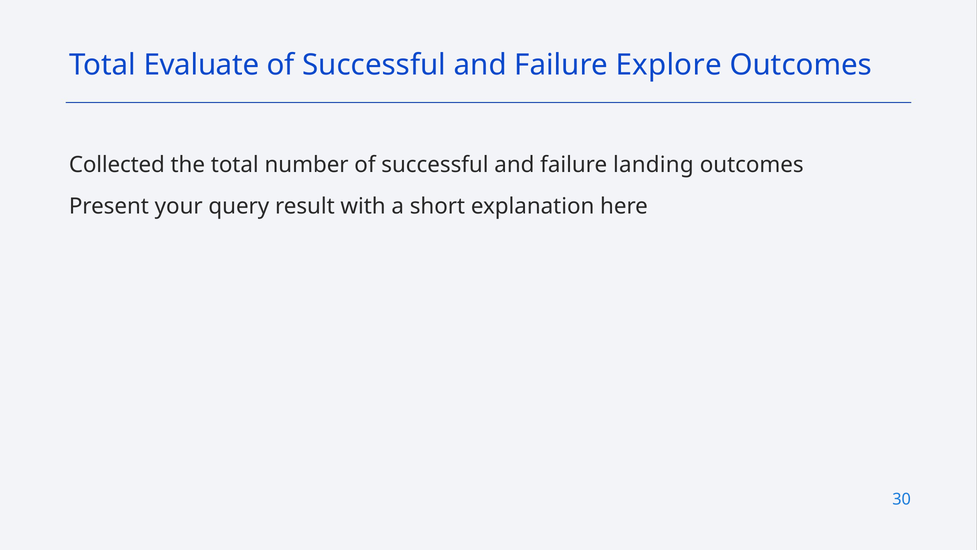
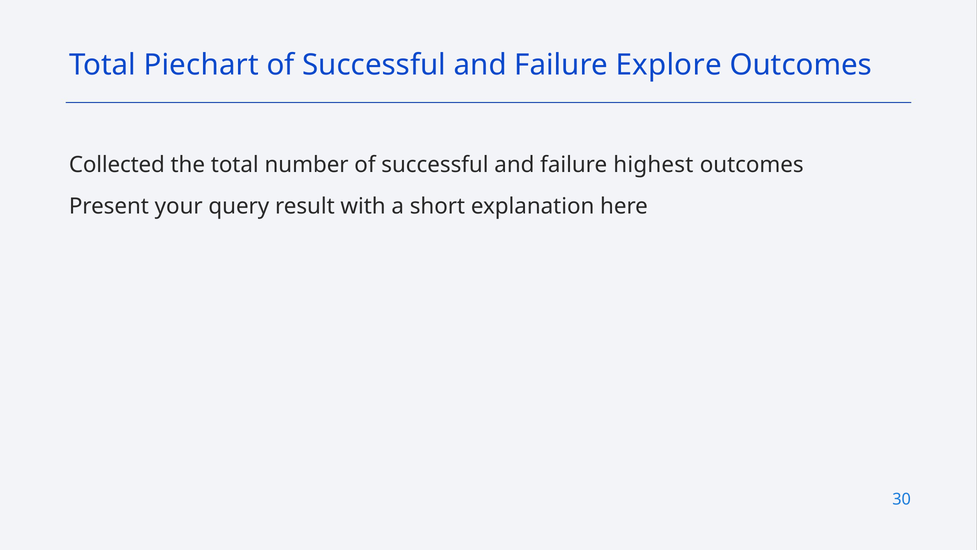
Evaluate: Evaluate -> Piechart
landing: landing -> highest
